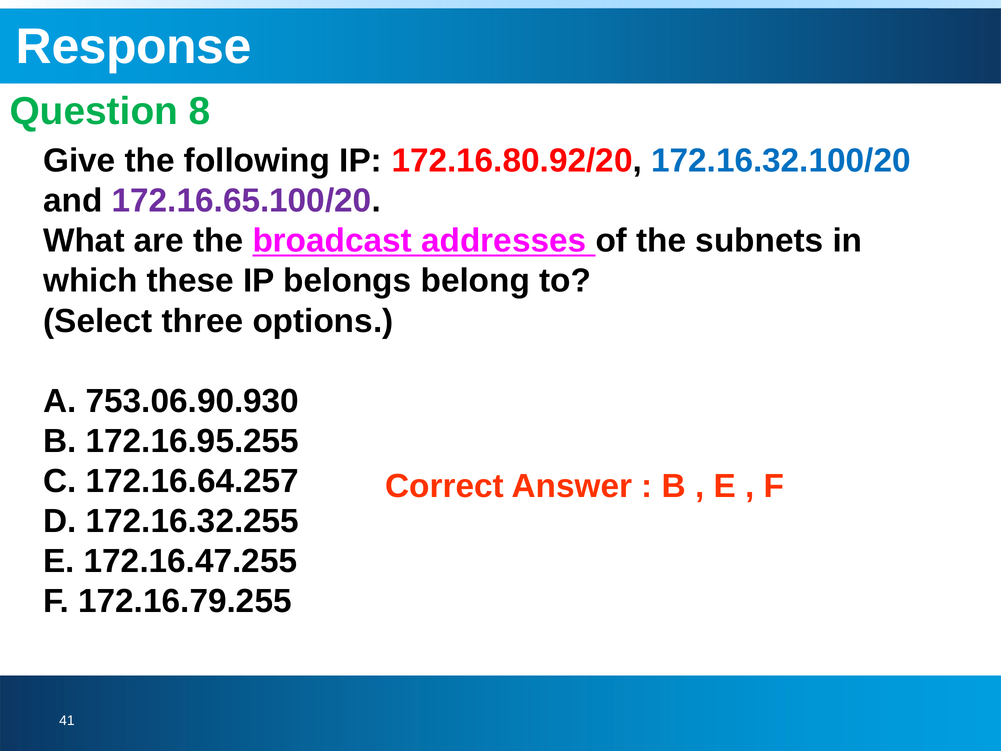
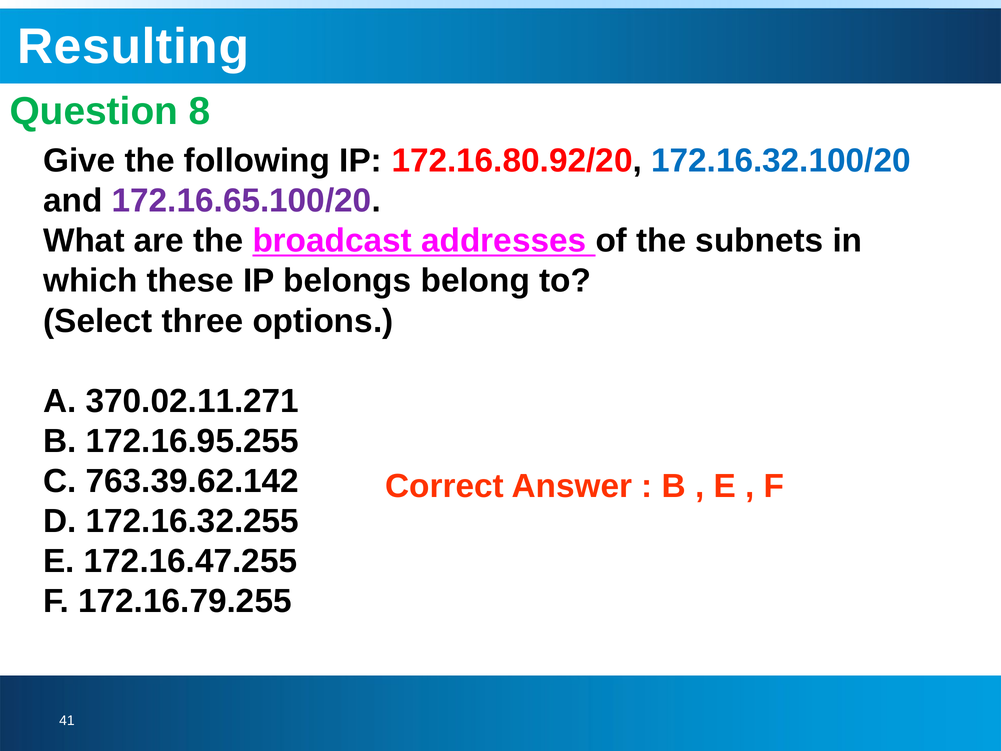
Response: Response -> Resulting
753.06.90.930: 753.06.90.930 -> 370.02.11.271
172.16.64.257: 172.16.64.257 -> 763.39.62.142
